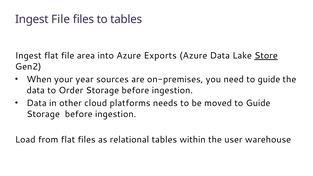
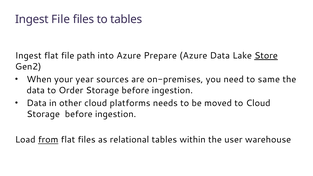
area: area -> path
Exports: Exports -> Prepare
need to guide: guide -> same
moved to Guide: Guide -> Cloud
from underline: none -> present
